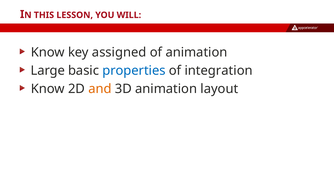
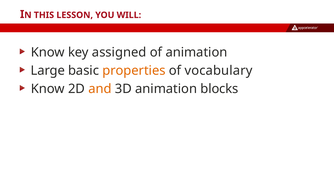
properties colour: blue -> orange
integration: integration -> vocabulary
layout: layout -> blocks
